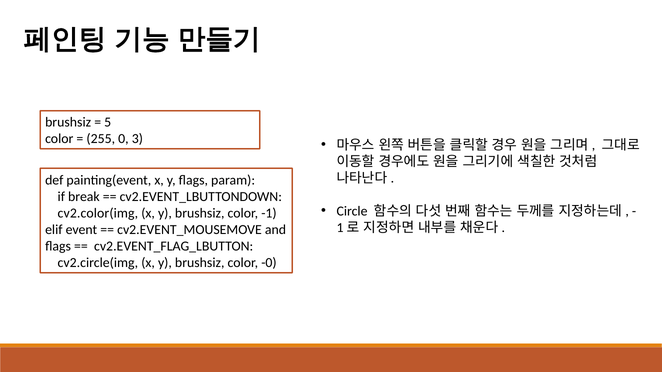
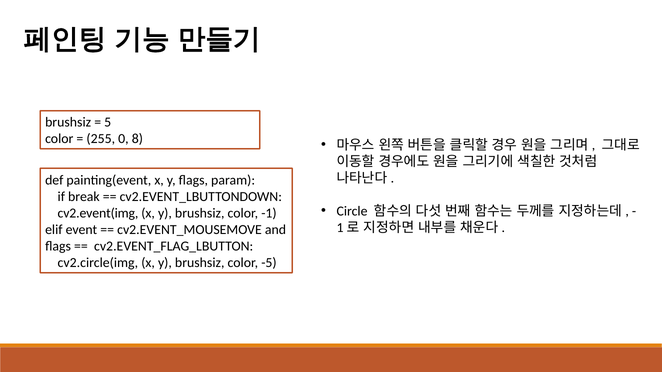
3: 3 -> 8
cv2.color(img: cv2.color(img -> cv2.event(img
-0: -0 -> -5
